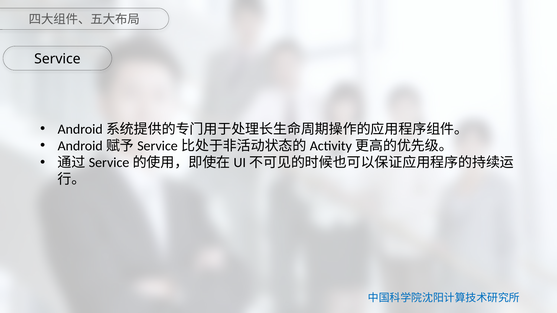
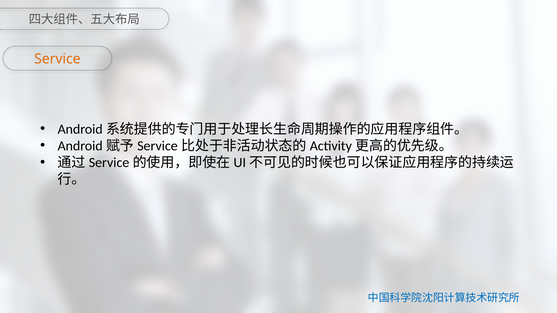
Service colour: black -> orange
